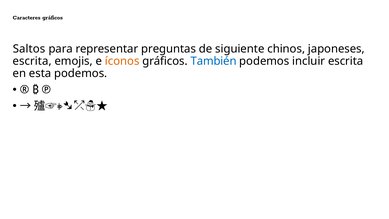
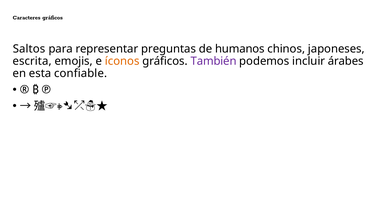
siguiente: siguiente -> humanos
También colour: blue -> purple
incluir escrita: escrita -> árabes
esta podemos: podemos -> confiable
